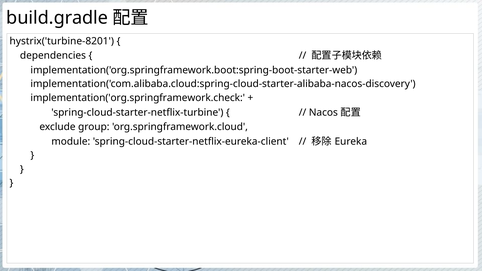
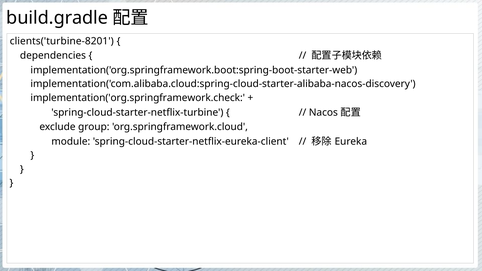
hystrix('turbine-8201: hystrix('turbine-8201 -> clients('turbine-8201
